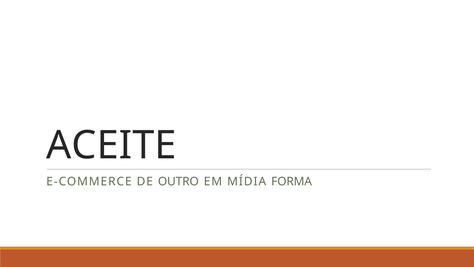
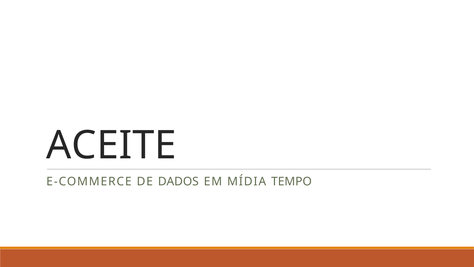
OUTRO: OUTRO -> DADOS
FORMA: FORMA -> TEMPO
